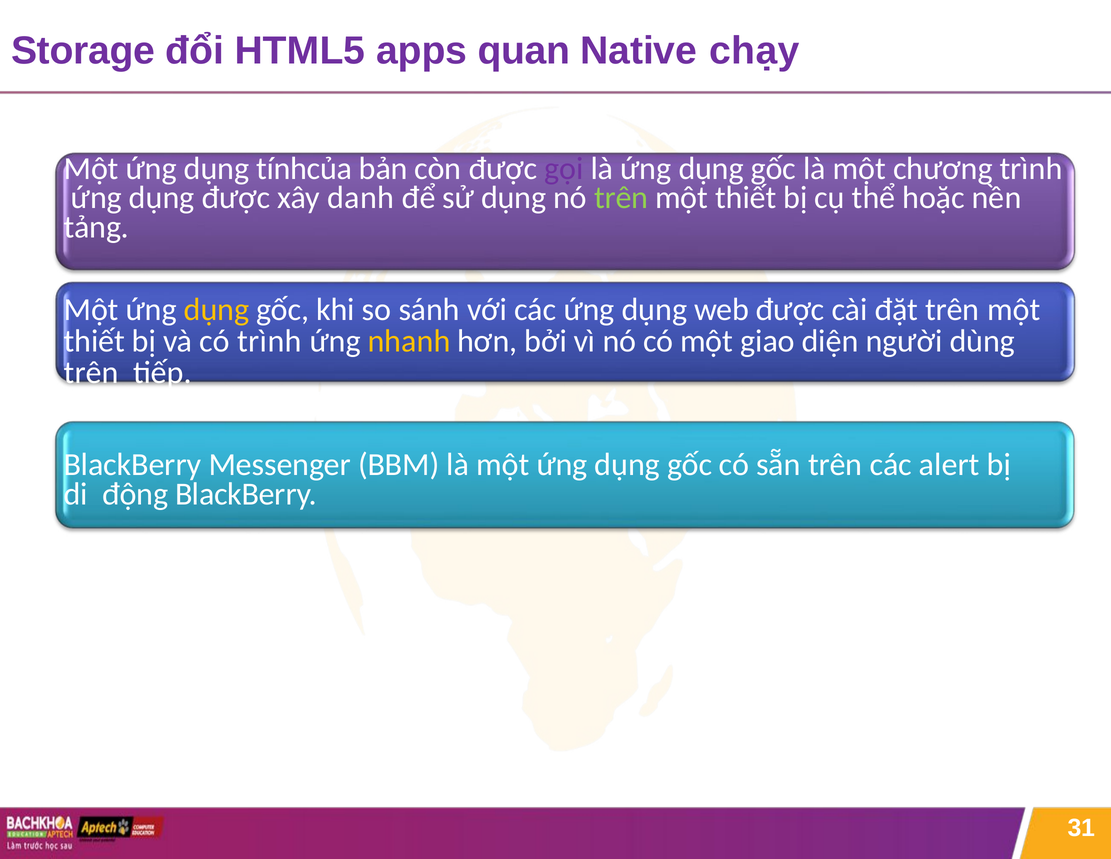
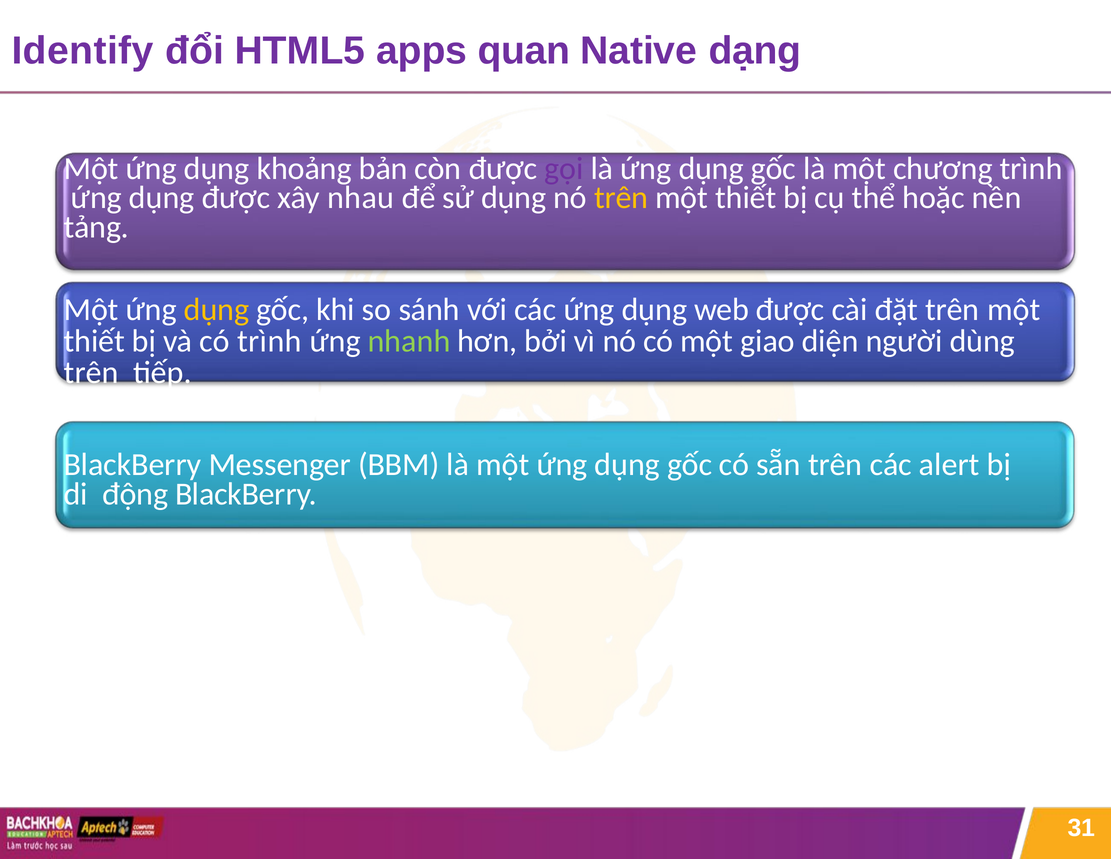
Storage: Storage -> Identify
chạy: chạy -> dạng
tínhcủa: tínhcủa -> khoảng
danh: danh -> nhau
trên at (621, 198) colour: light green -> yellow
nhanh colour: yellow -> light green
